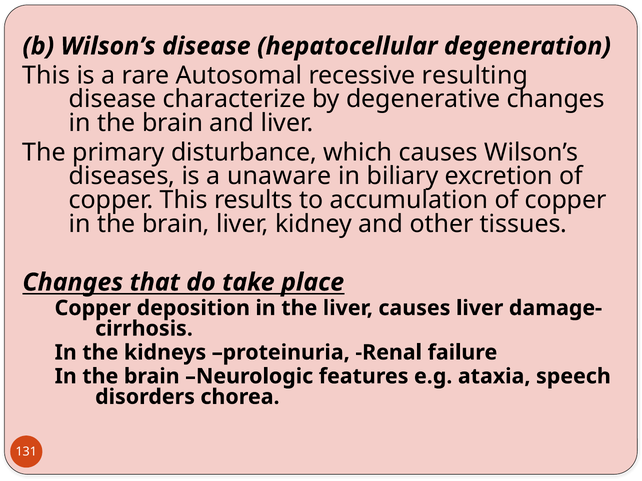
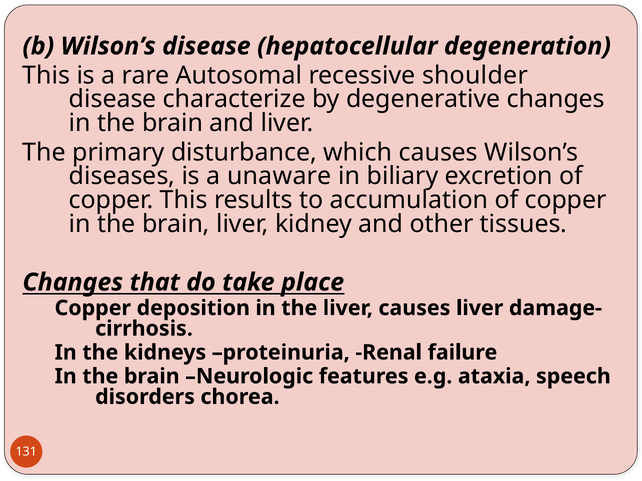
resulting: resulting -> shoulder
